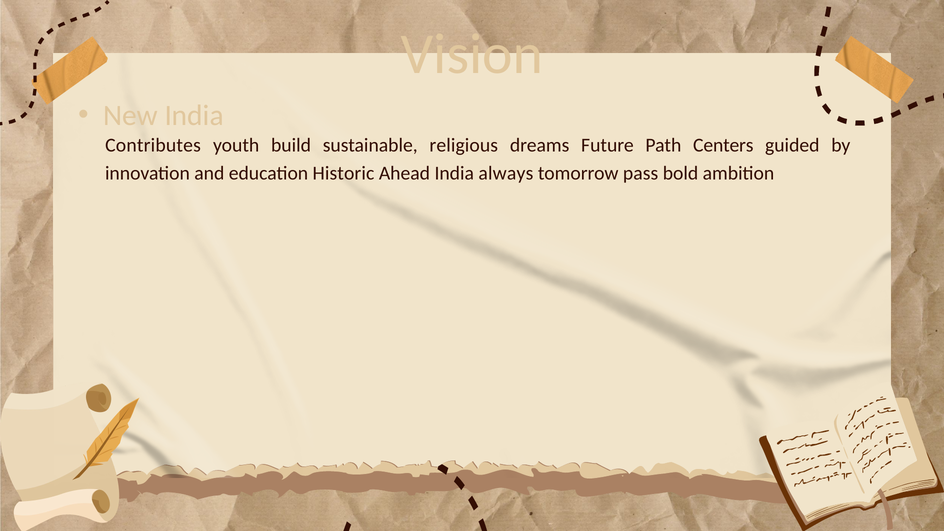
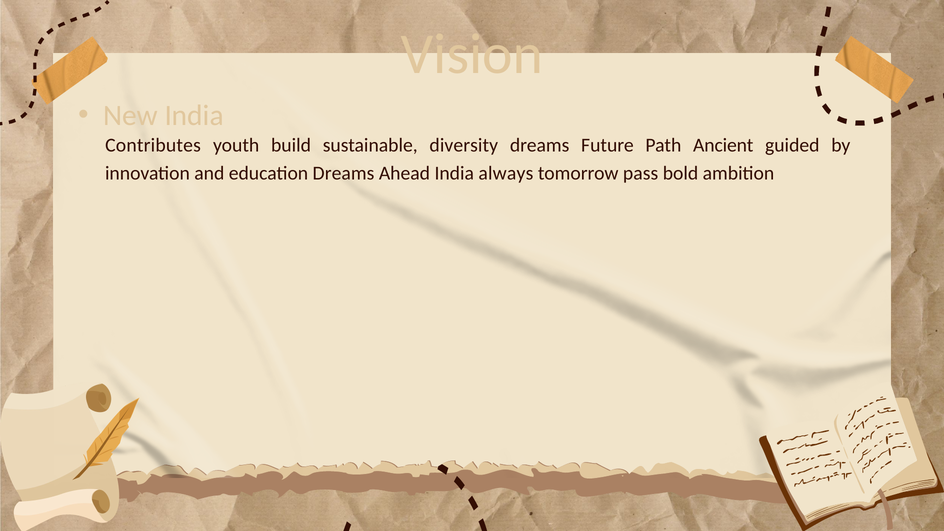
religious: religious -> diversity
Centers: Centers -> Ancient
education Historic: Historic -> Dreams
